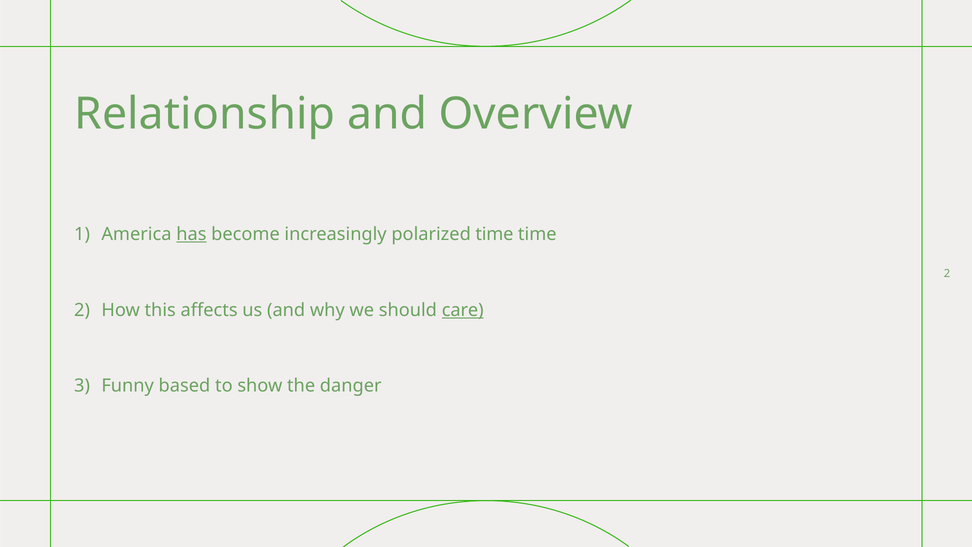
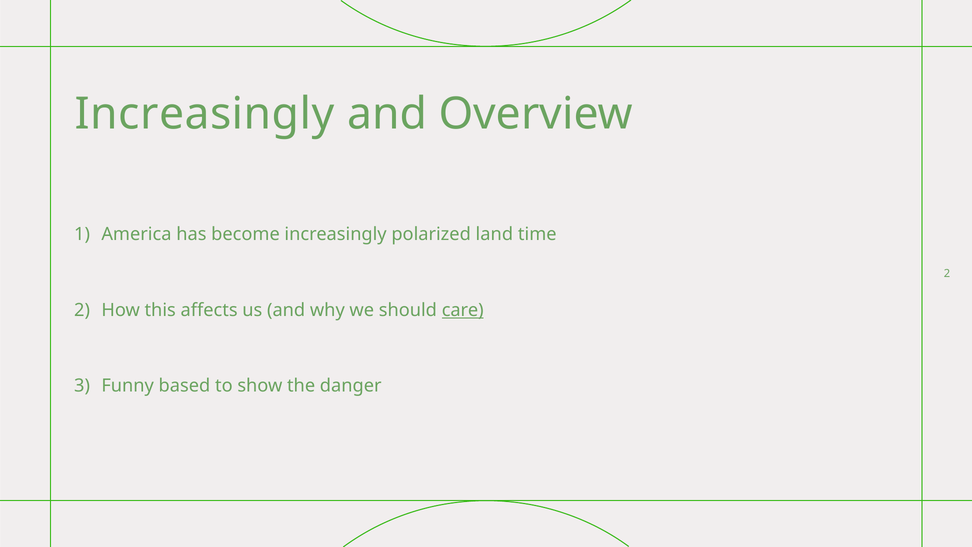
Relationship at (205, 114): Relationship -> Increasingly
has underline: present -> none
polarized time: time -> land
